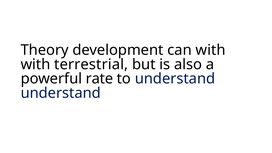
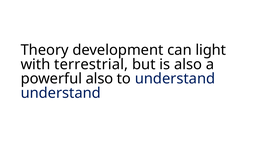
can with: with -> light
powerful rate: rate -> also
